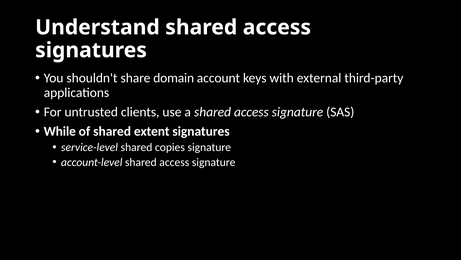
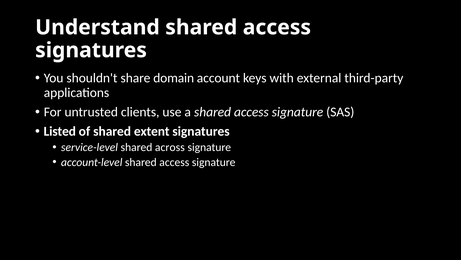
While: While -> Listed
copies: copies -> across
